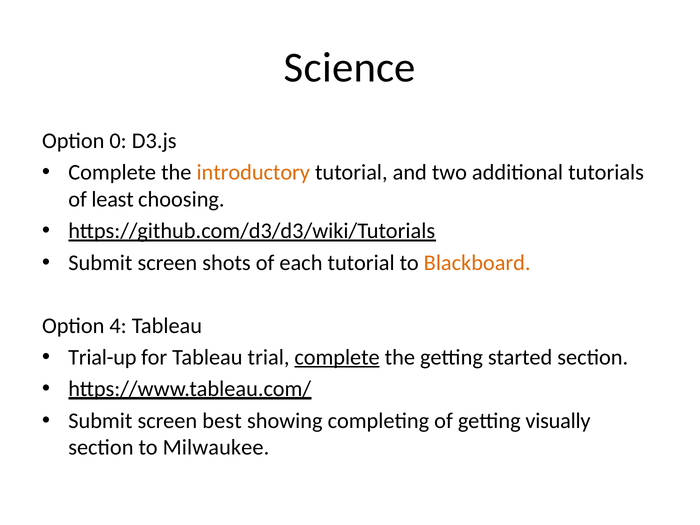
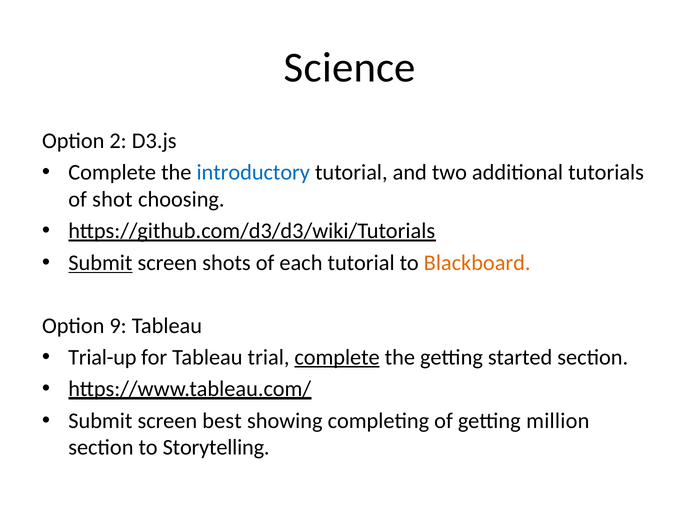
0: 0 -> 2
introductory colour: orange -> blue
least: least -> shot
Submit at (100, 263) underline: none -> present
4: 4 -> 9
visually: visually -> million
Milwaukee: Milwaukee -> Storytelling
